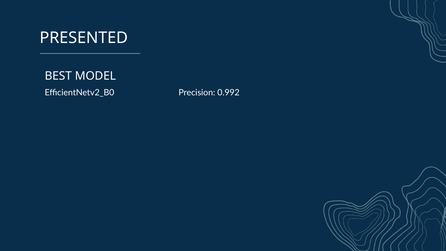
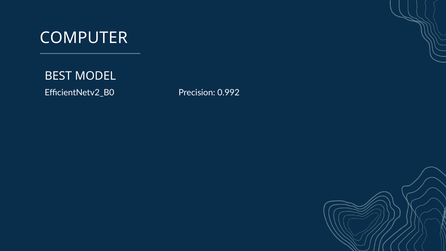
PRESENTED: PRESENTED -> COMPUTER
